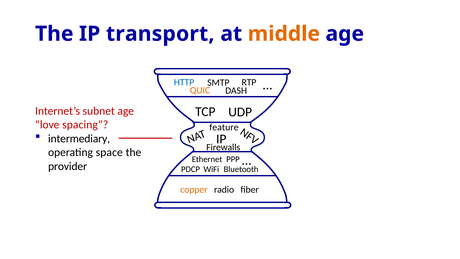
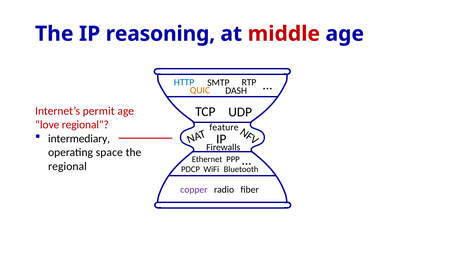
transport: transport -> reasoning
middle colour: orange -> red
subnet: subnet -> permit
love spacing: spacing -> regional
provider at (68, 166): provider -> regional
copper colour: orange -> purple
